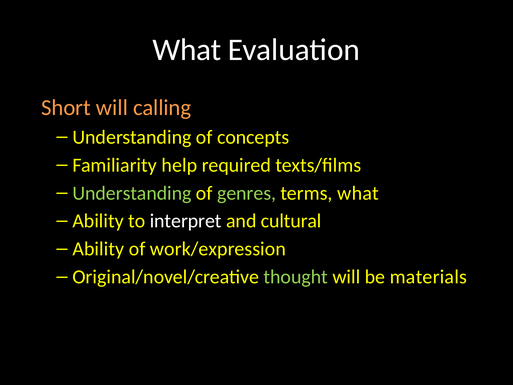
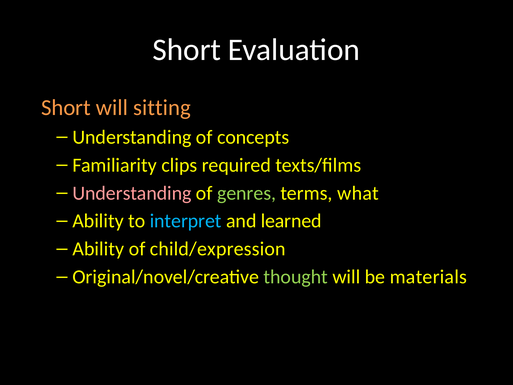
What at (187, 50): What -> Short
calling: calling -> sitting
help: help -> clips
Understanding at (132, 193) colour: light green -> pink
interpret colour: white -> light blue
cultural: cultural -> learned
work/expression: work/expression -> child/expression
